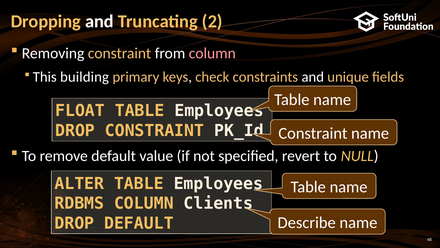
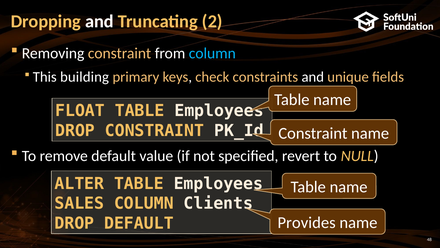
column at (212, 53) colour: pink -> light blue
RDBMS: RDBMS -> SALES
Describe: Describe -> Provides
